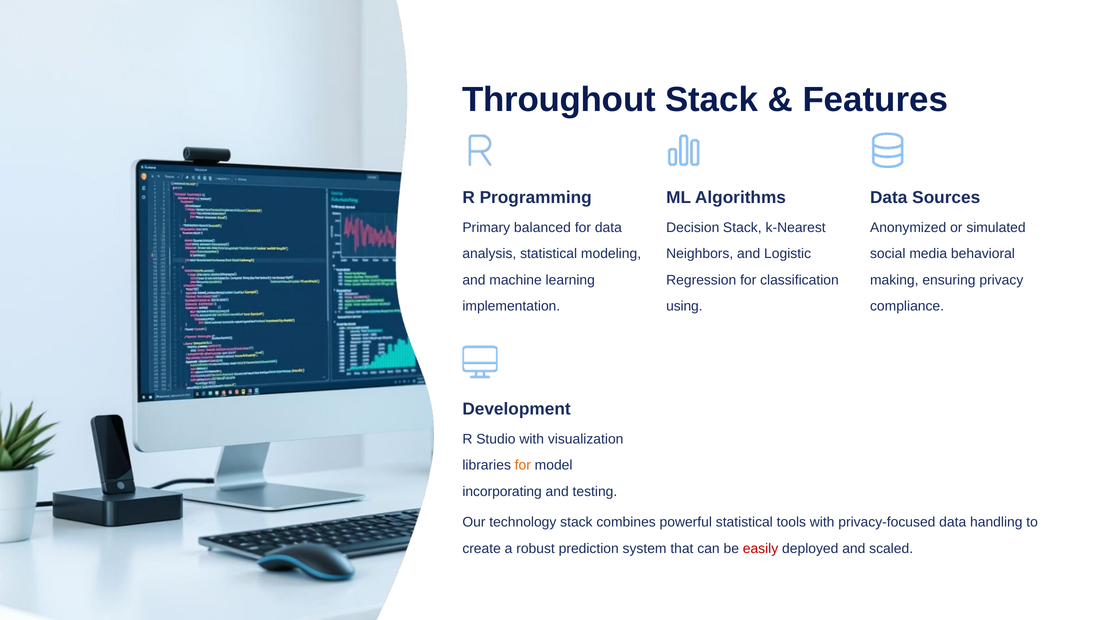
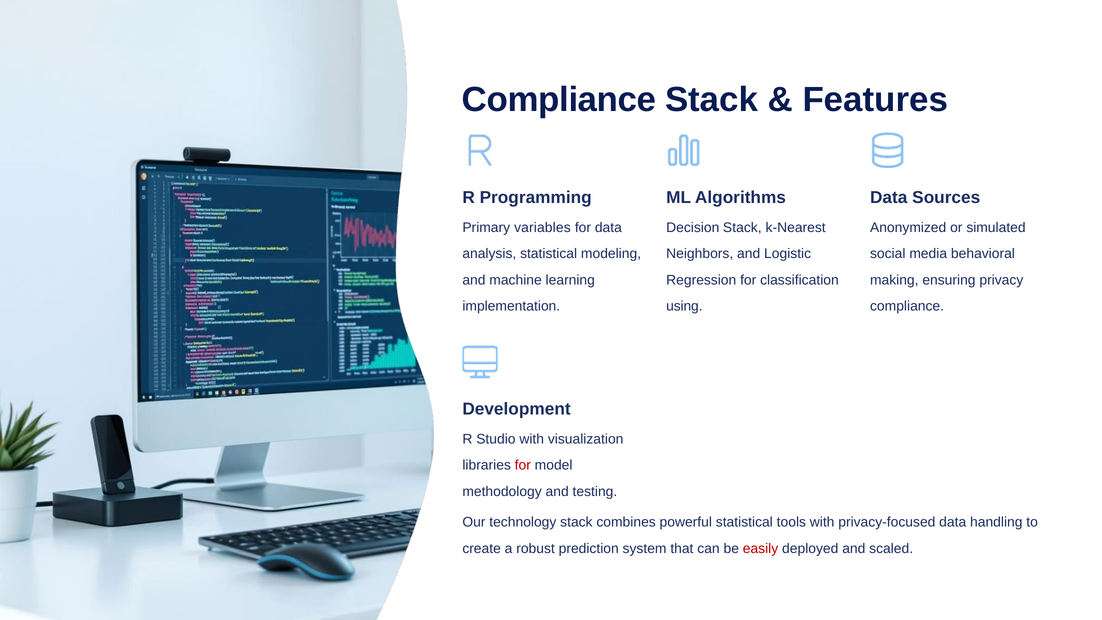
Throughout at (559, 100): Throughout -> Compliance
balanced: balanced -> variables
for at (523, 465) colour: orange -> red
incorporating: incorporating -> methodology
